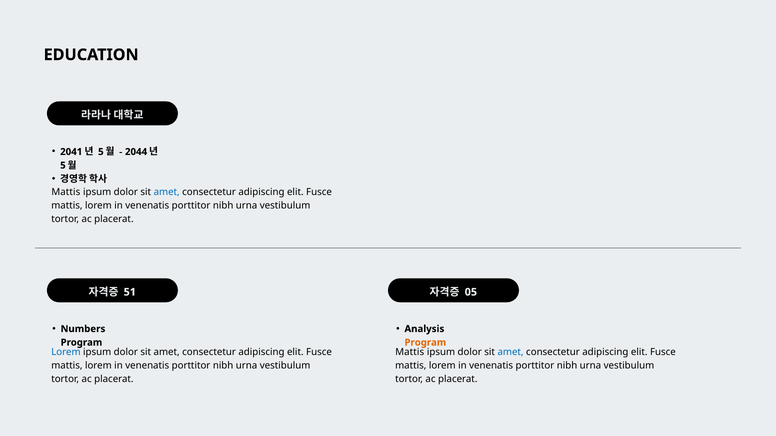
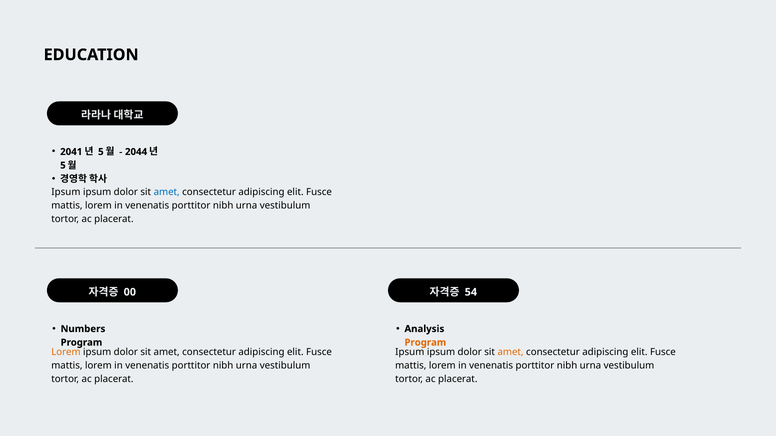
Mattis at (66, 192): Mattis -> Ipsum
51: 51 -> 00
05: 05 -> 54
Lorem at (66, 353) colour: blue -> orange
Mattis at (410, 353): Mattis -> Ipsum
amet at (511, 353) colour: blue -> orange
